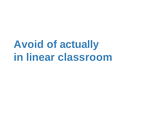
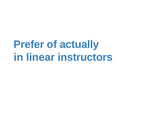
Avoid: Avoid -> Prefer
classroom: classroom -> instructors
